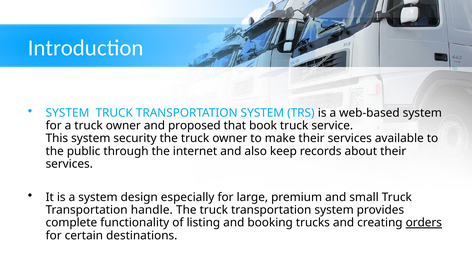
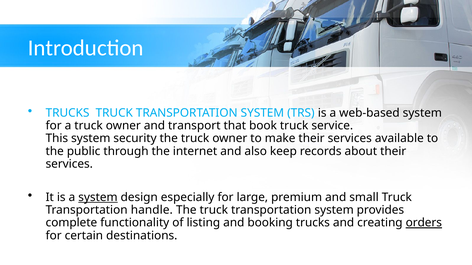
SYSTEM at (67, 113): SYSTEM -> TRUCKS
proposed: proposed -> transport
system at (98, 198) underline: none -> present
